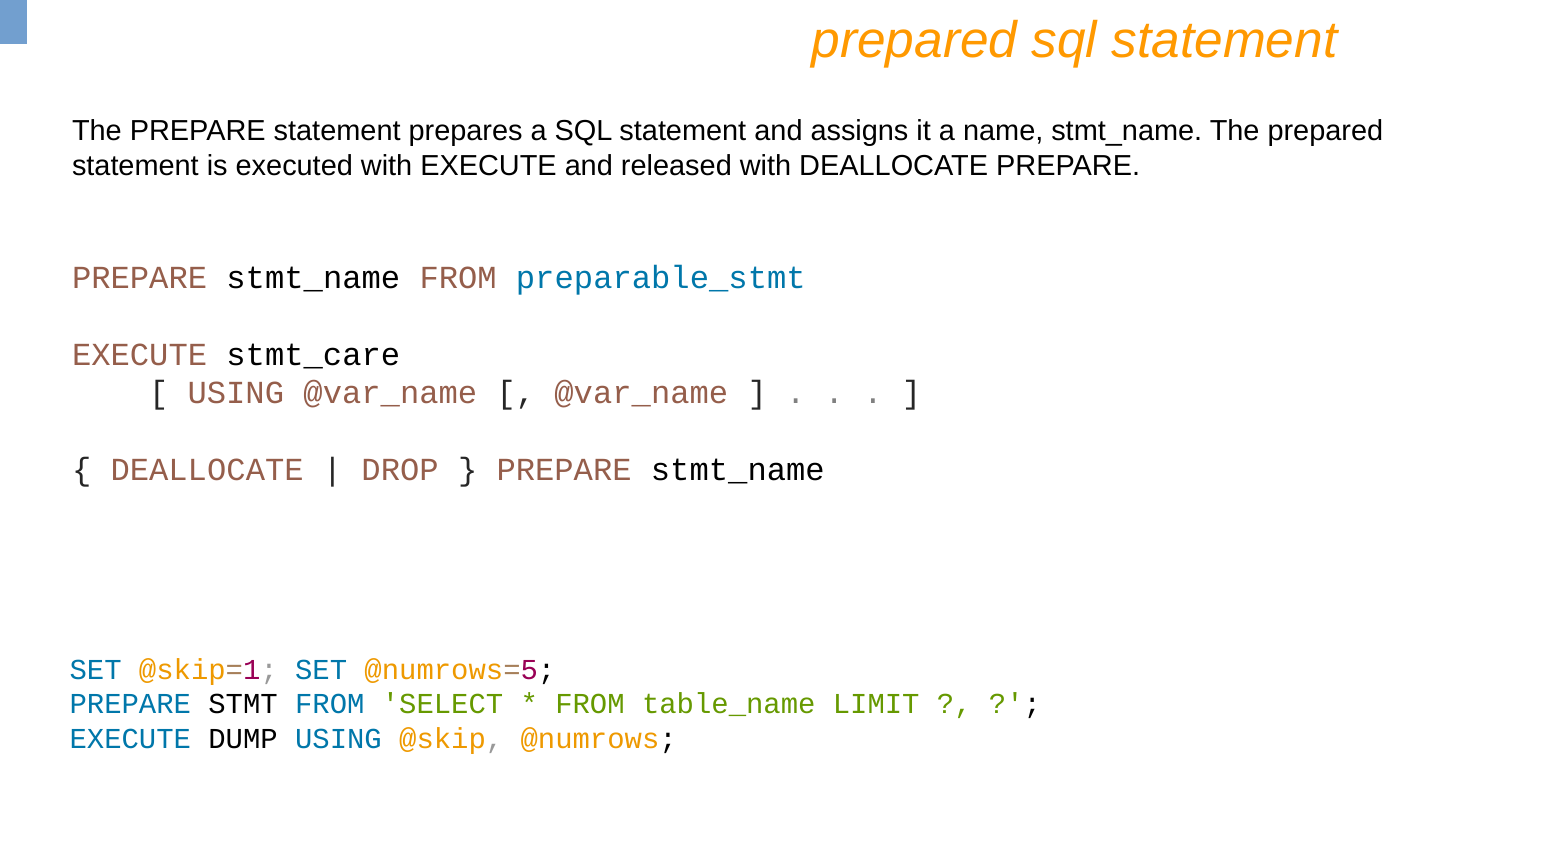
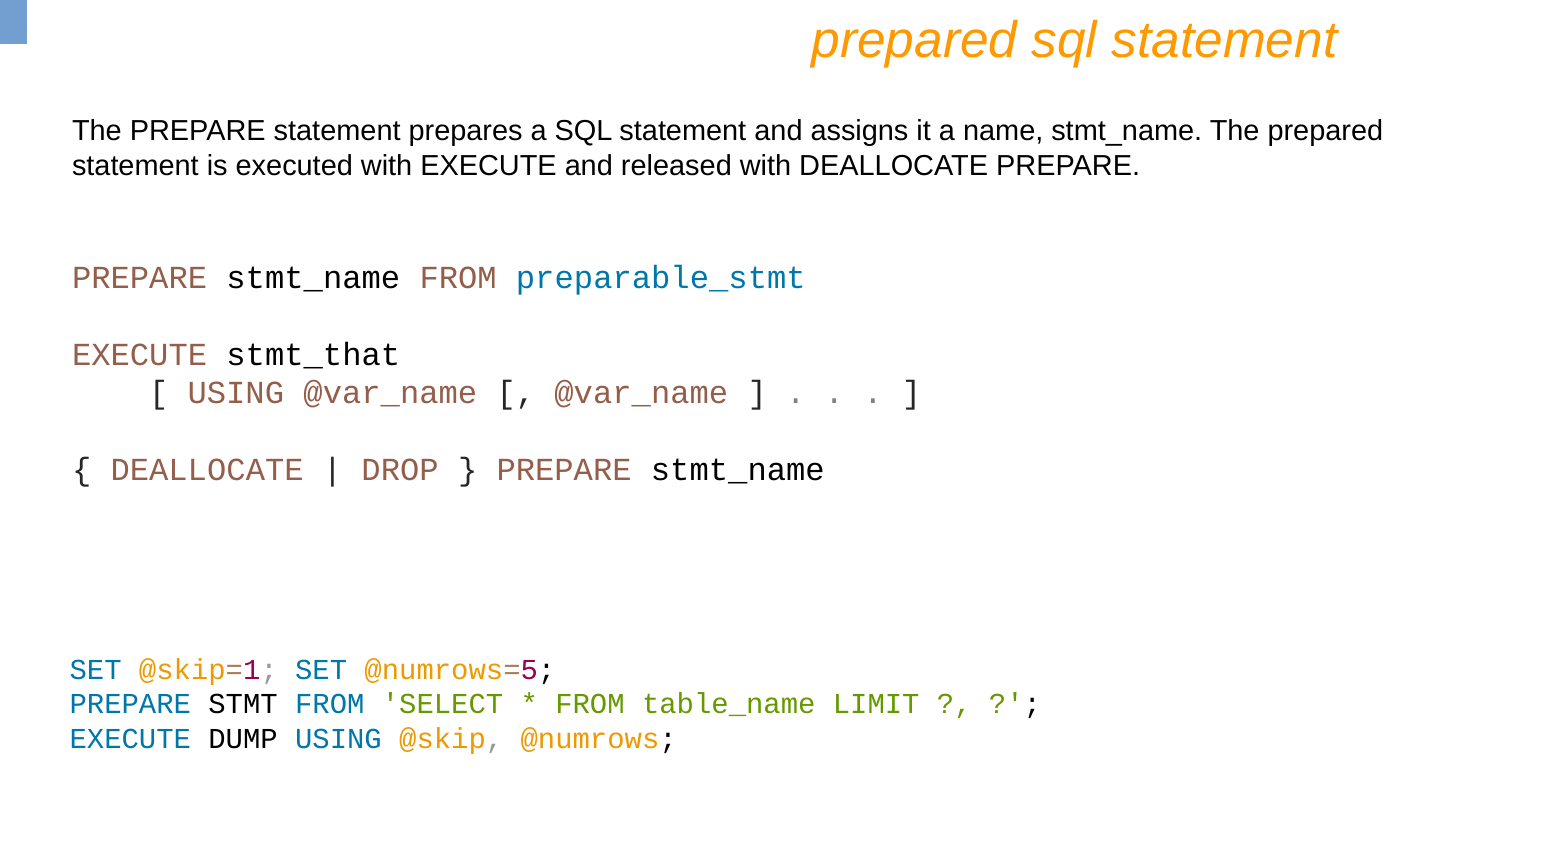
stmt_care: stmt_care -> stmt_that
